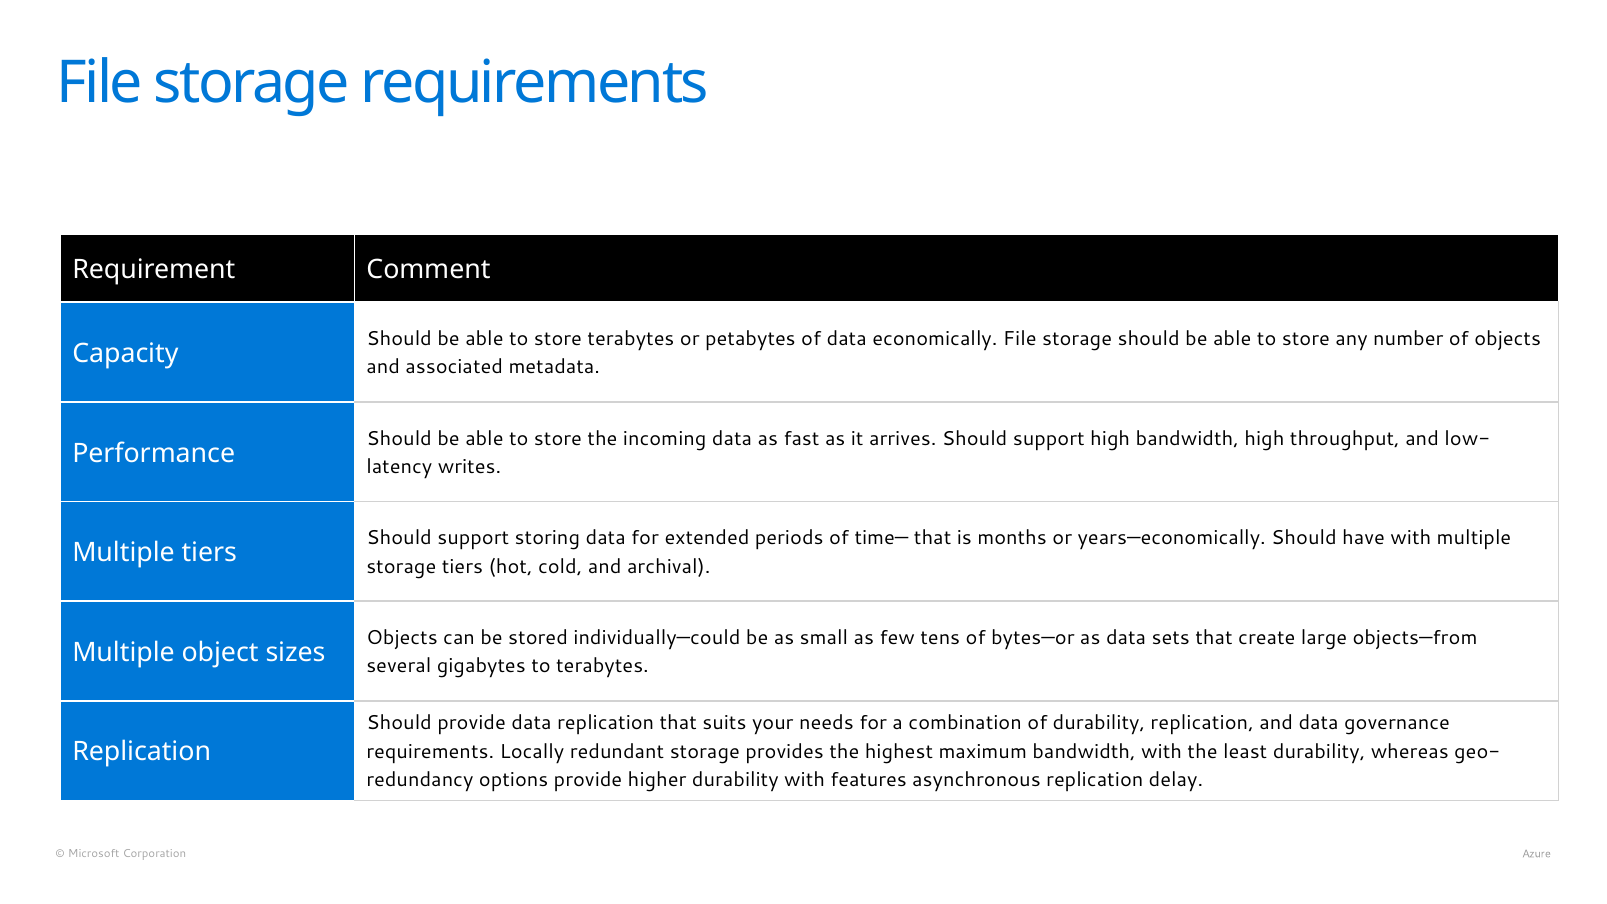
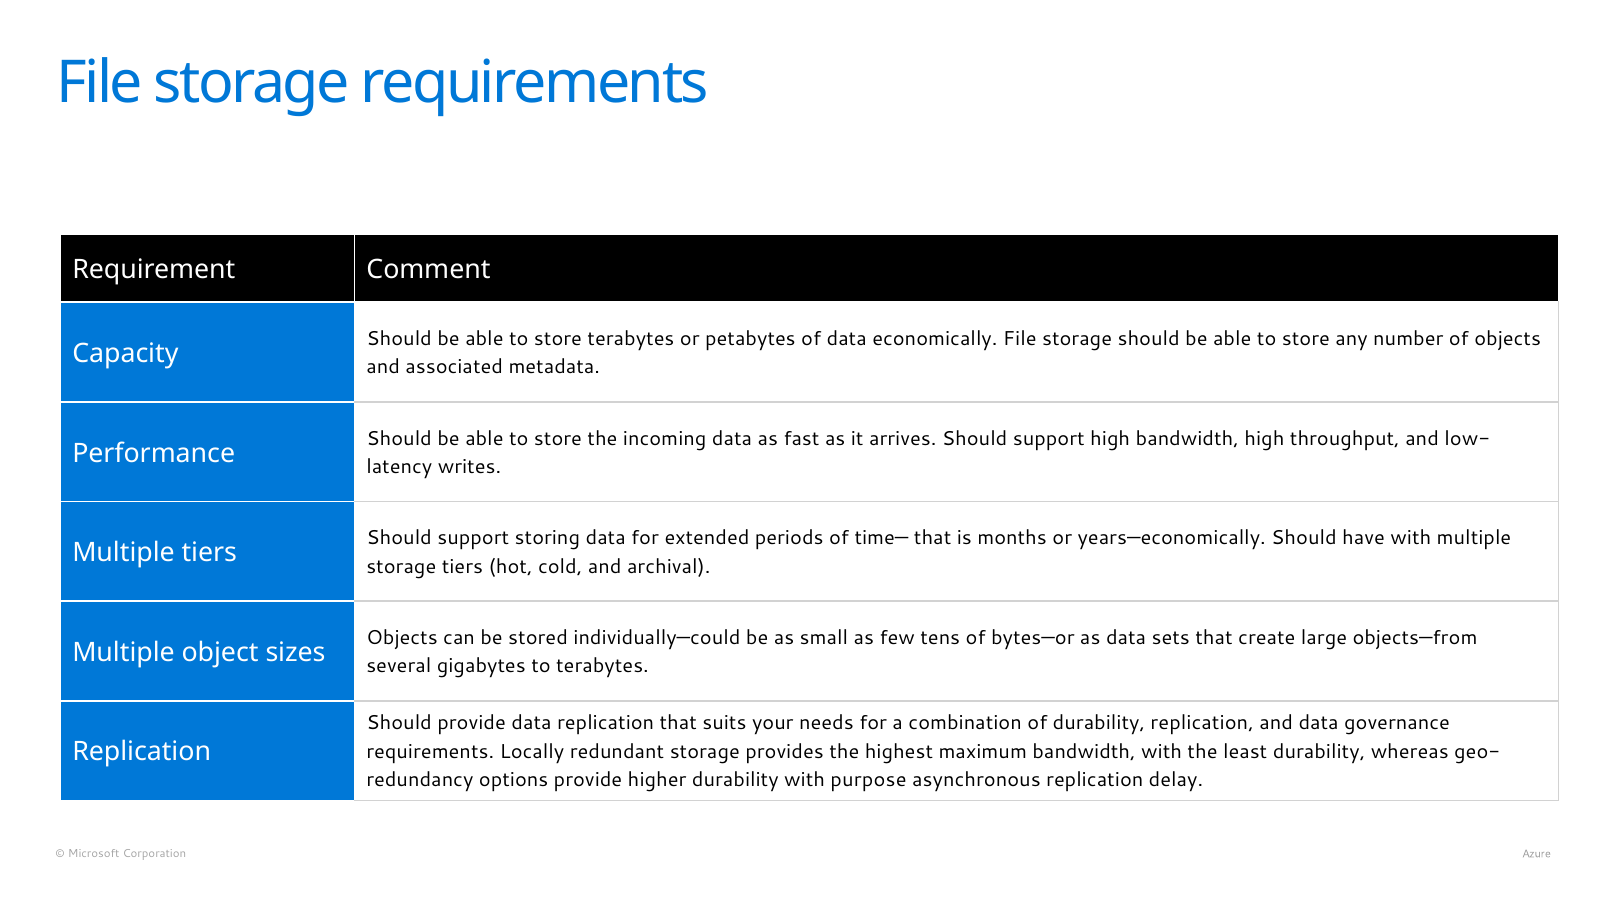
features: features -> purpose
